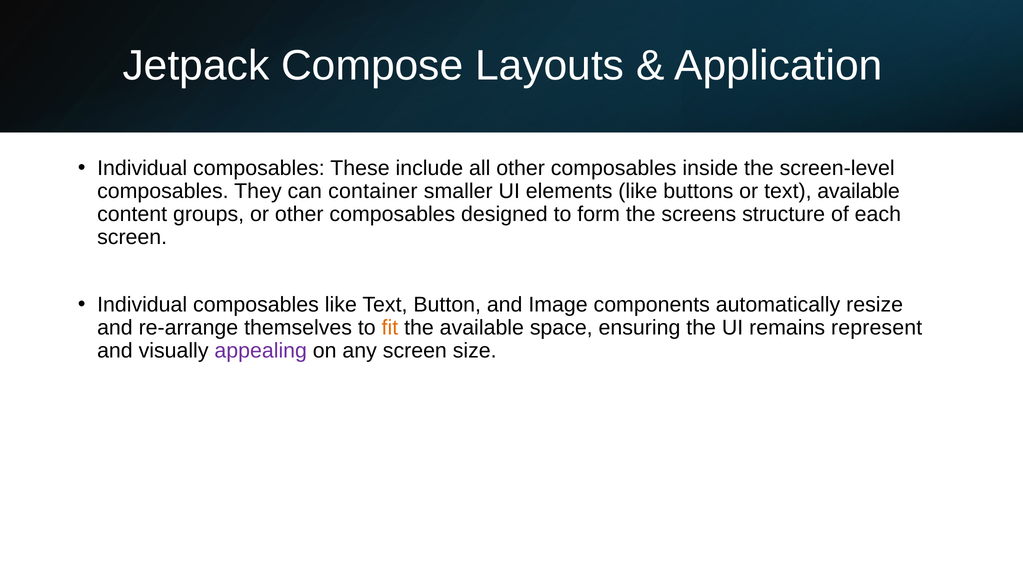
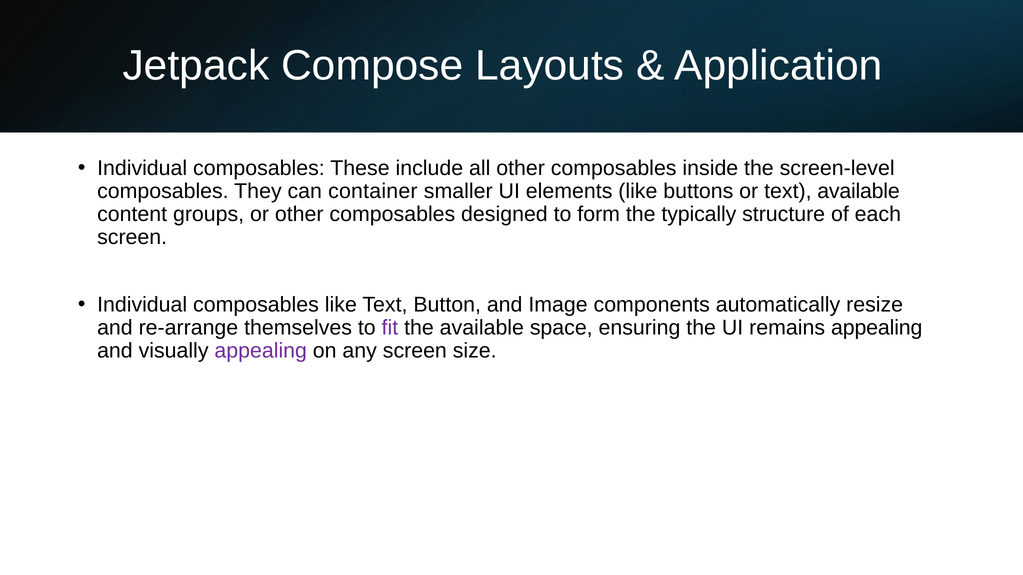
screens: screens -> typically
fit colour: orange -> purple
remains represent: represent -> appealing
